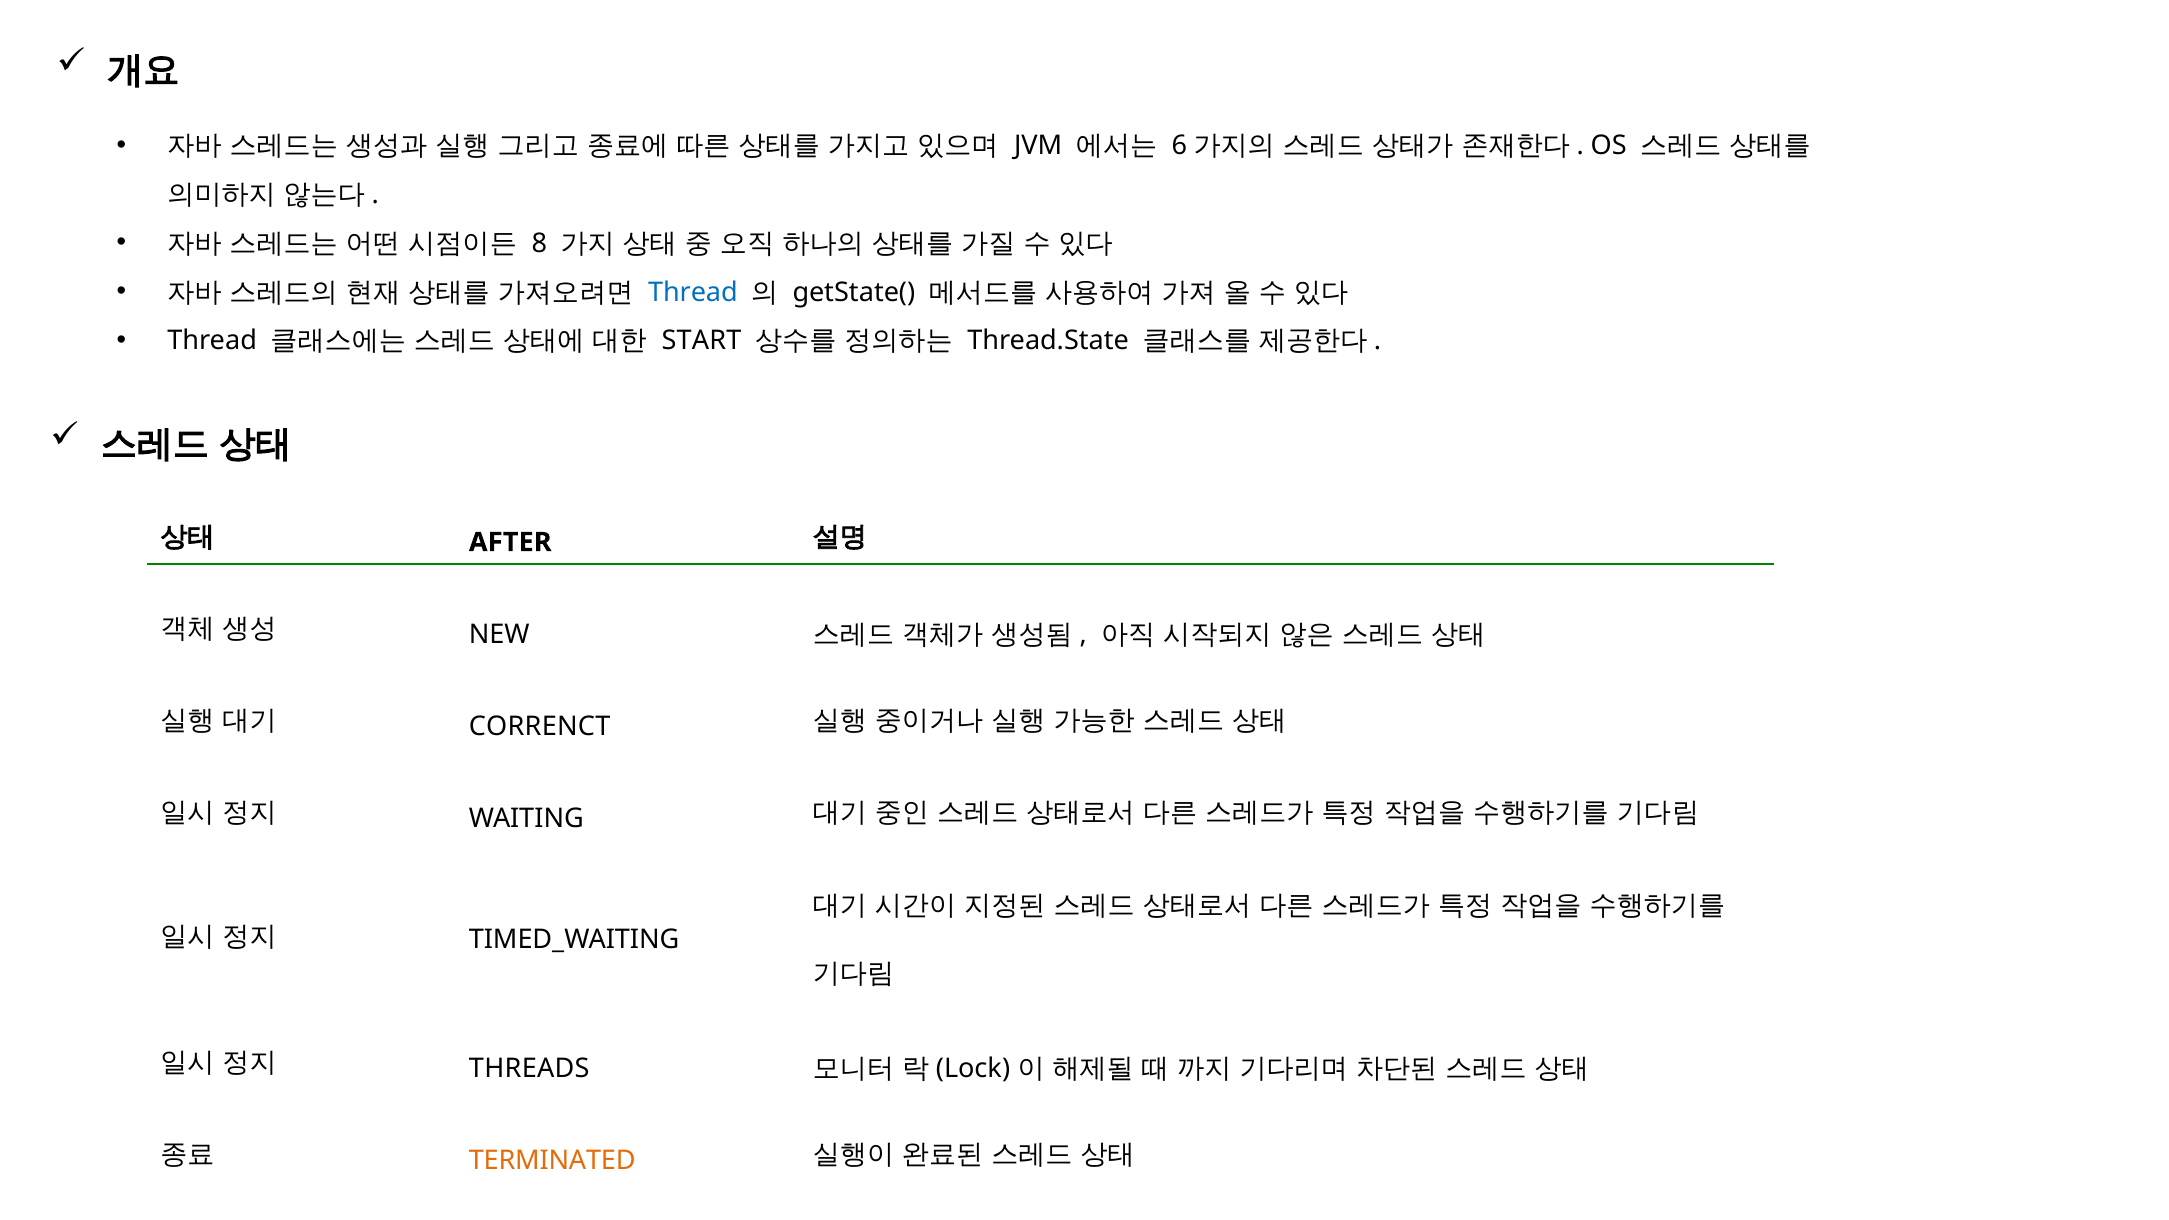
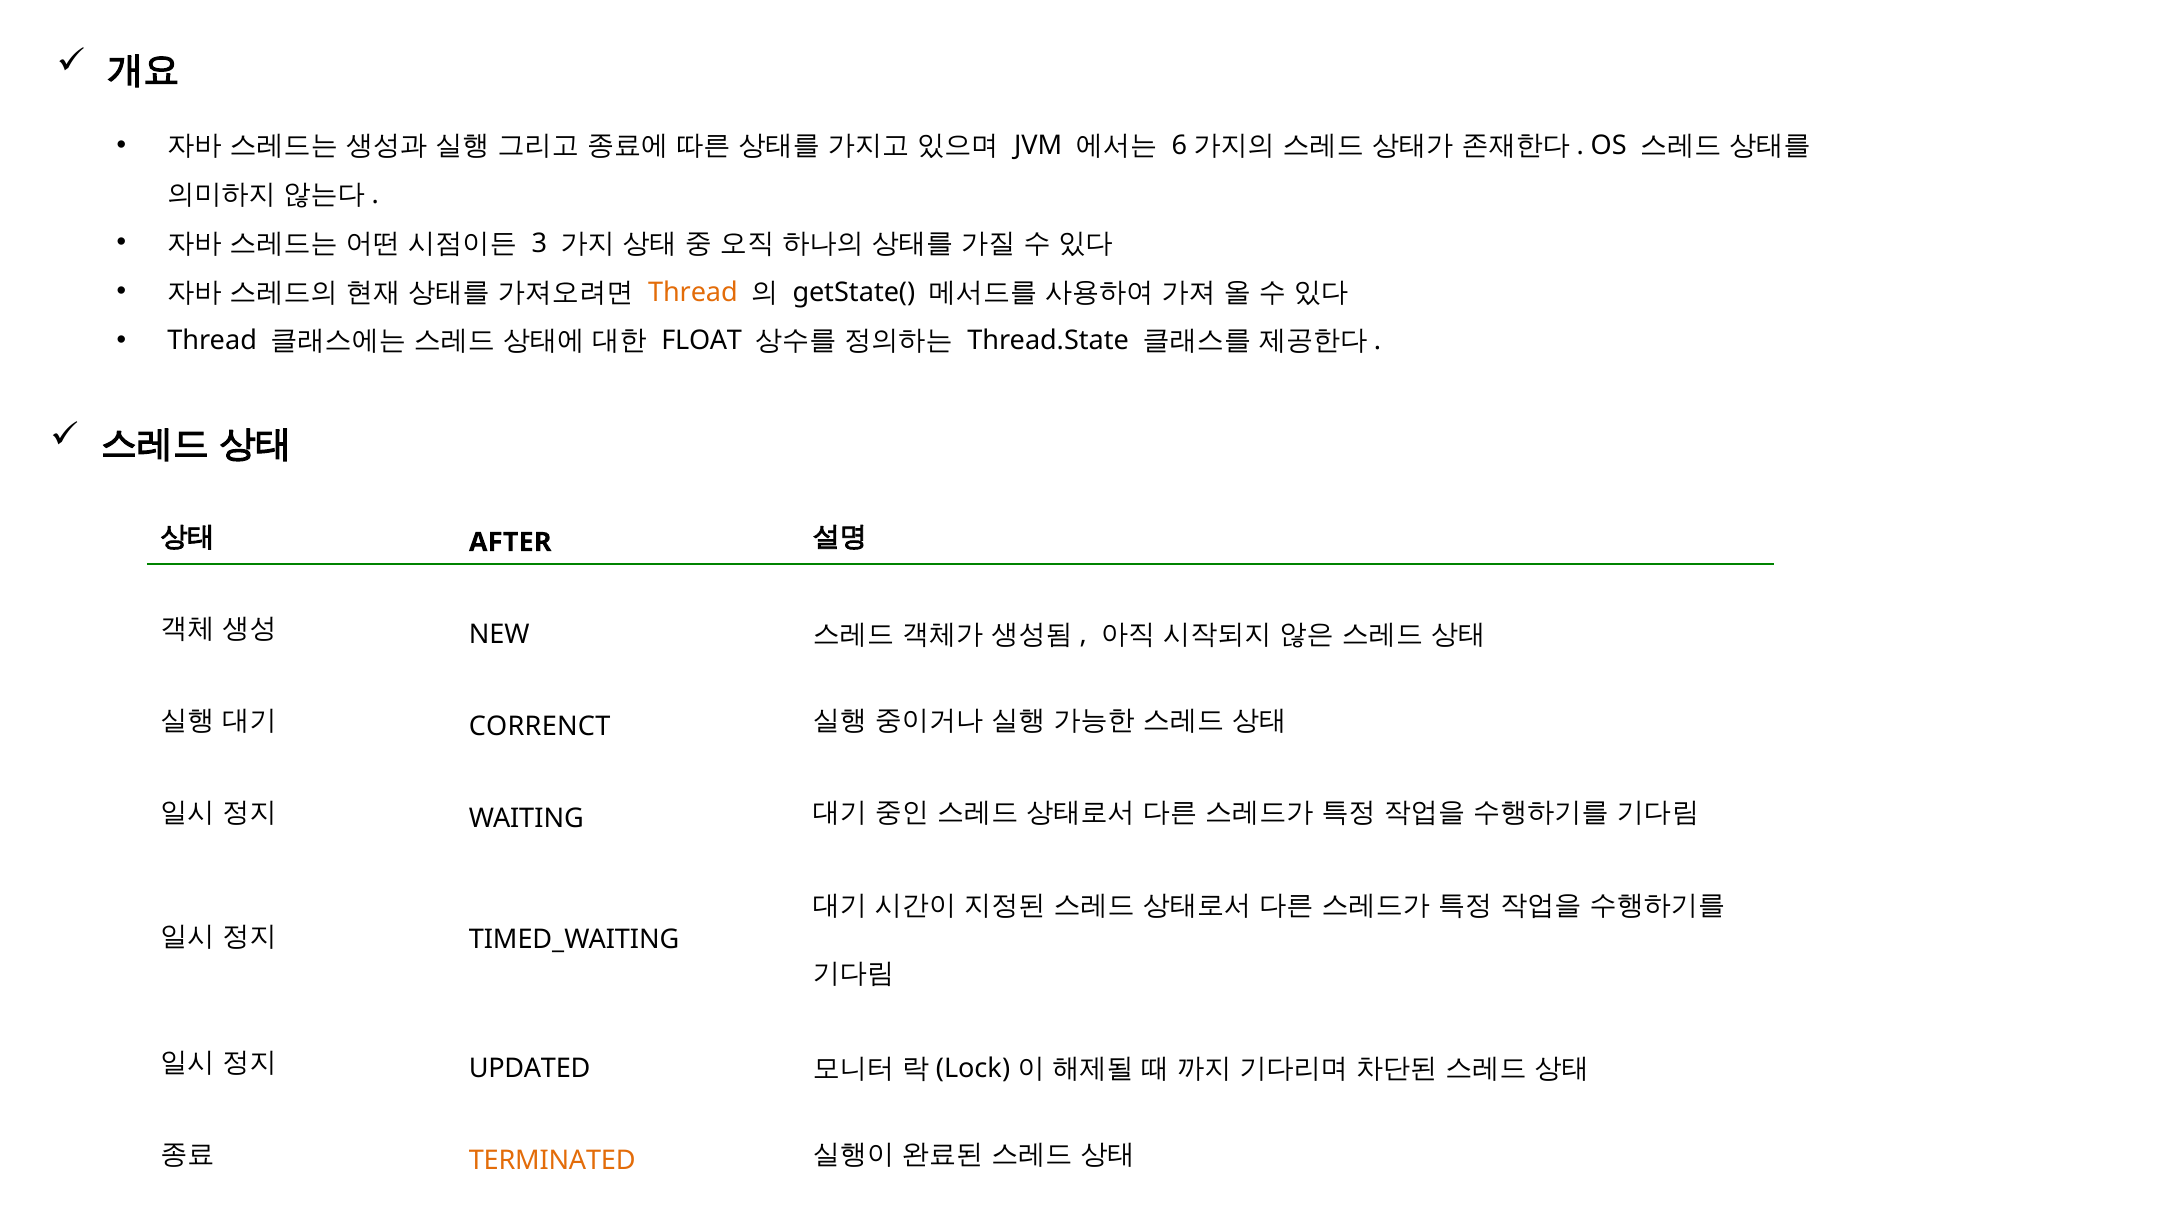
8: 8 -> 3
Thread at (693, 292) colour: blue -> orange
START: START -> FLOAT
THREADS: THREADS -> UPDATED
